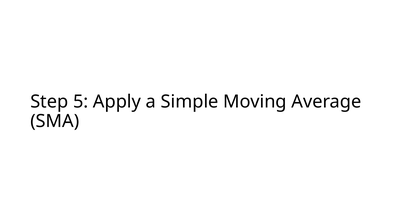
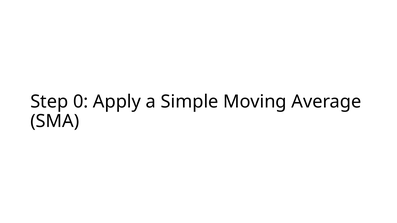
5: 5 -> 0
